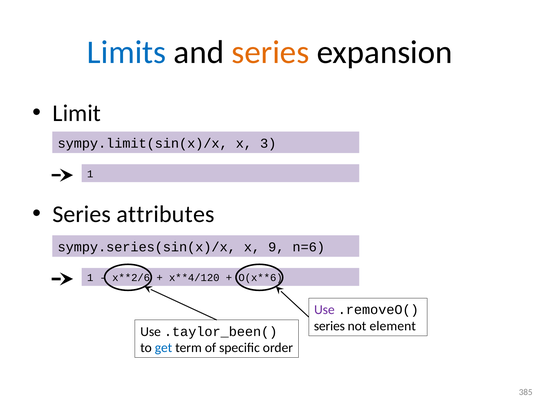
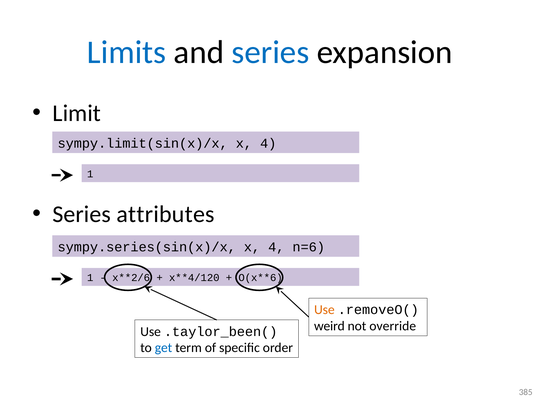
series at (270, 52) colour: orange -> blue
sympy.limit(sin(x)/x x 3: 3 -> 4
sympy.series(sin(x)/x x 9: 9 -> 4
Use at (324, 310) colour: purple -> orange
series at (329, 326): series -> weird
element: element -> override
